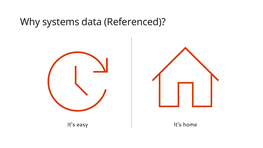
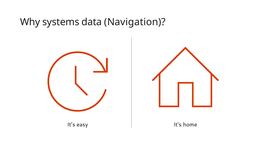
Referenced: Referenced -> Navigation
